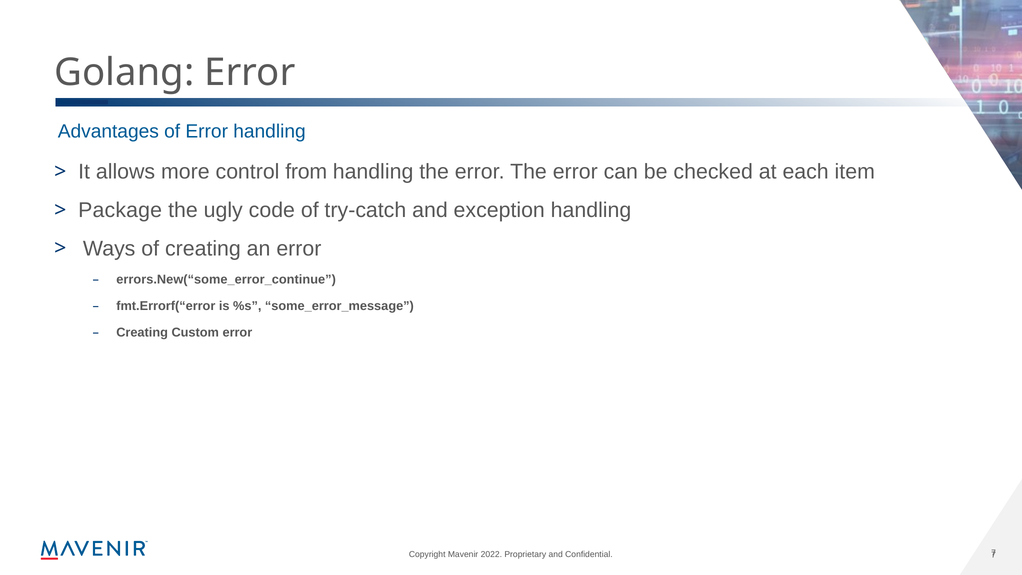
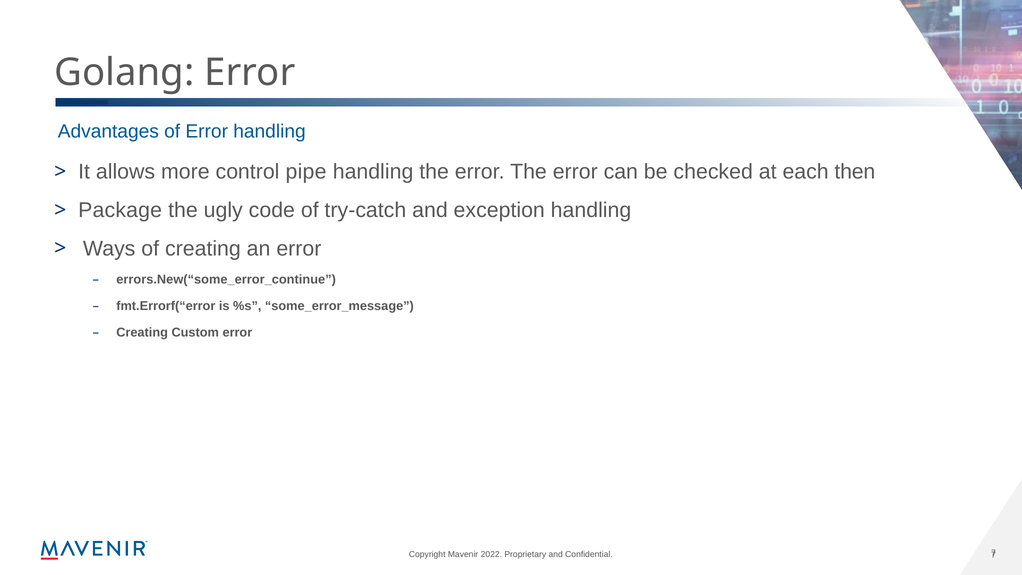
from: from -> pipe
item: item -> then
